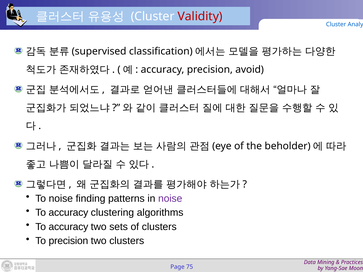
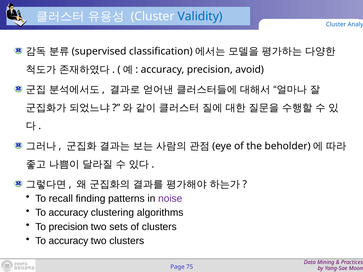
Validity colour: red -> blue
To noise: noise -> recall
accuracy at (68, 227): accuracy -> precision
precision at (68, 241): precision -> accuracy
